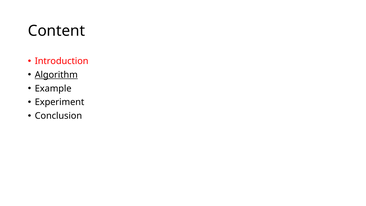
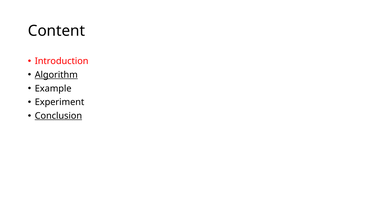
Conclusion underline: none -> present
